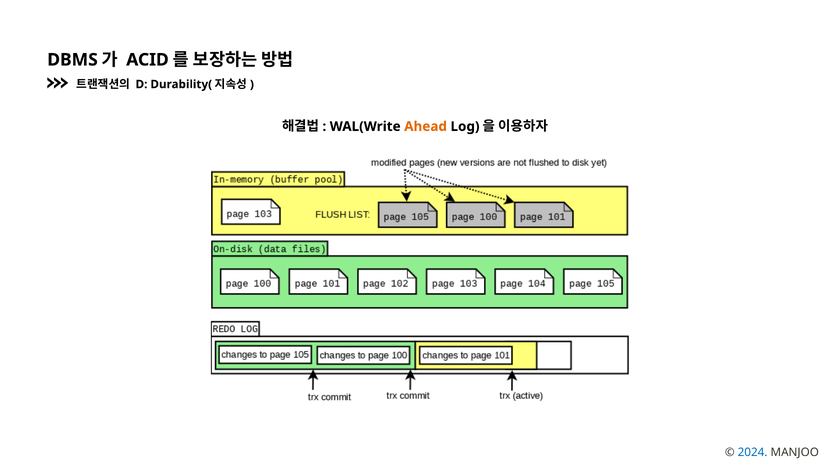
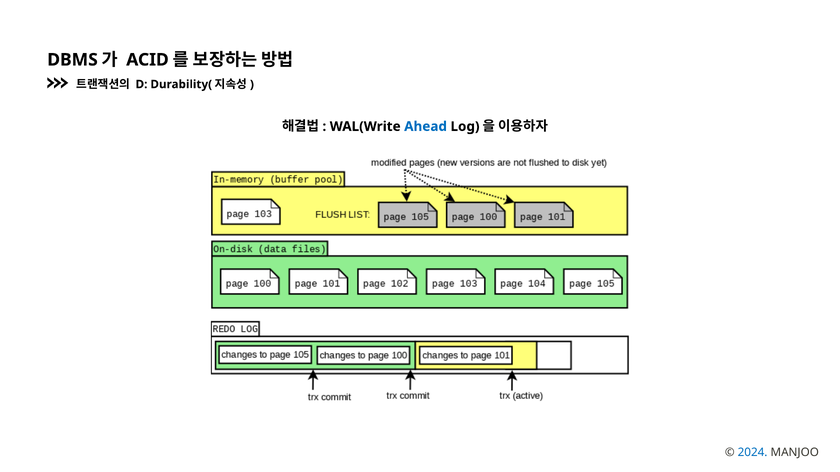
Ahead colour: orange -> blue
